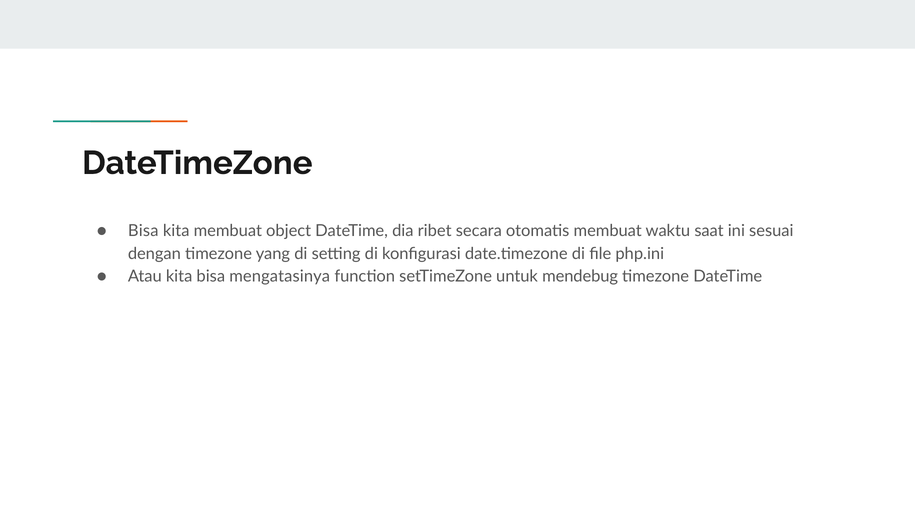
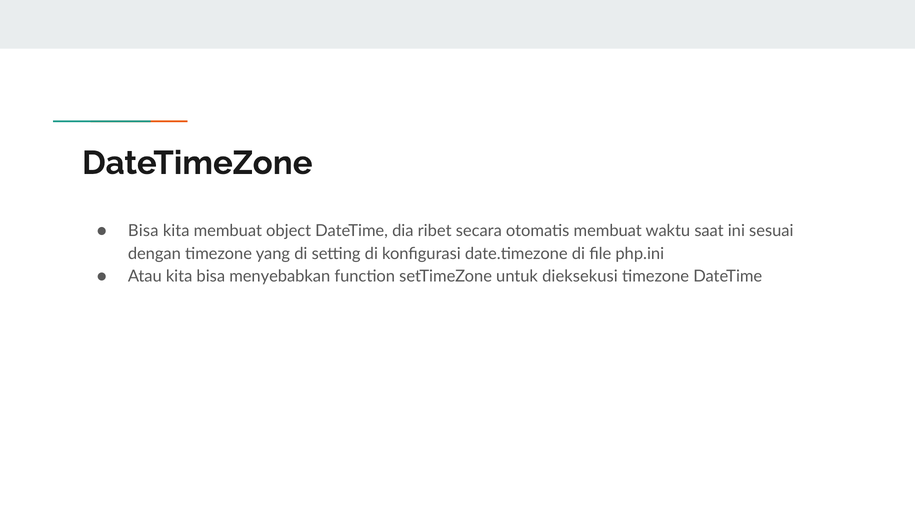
mengatasinya: mengatasinya -> menyebabkan
mendebug: mendebug -> dieksekusi
